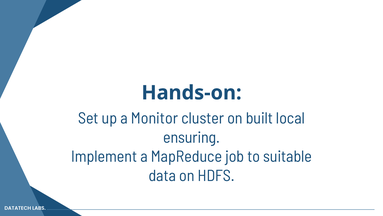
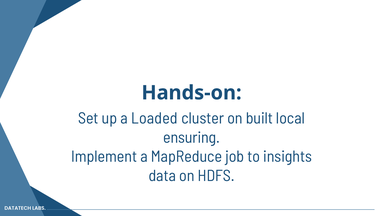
Monitor: Monitor -> Loaded
suitable: suitable -> insights
